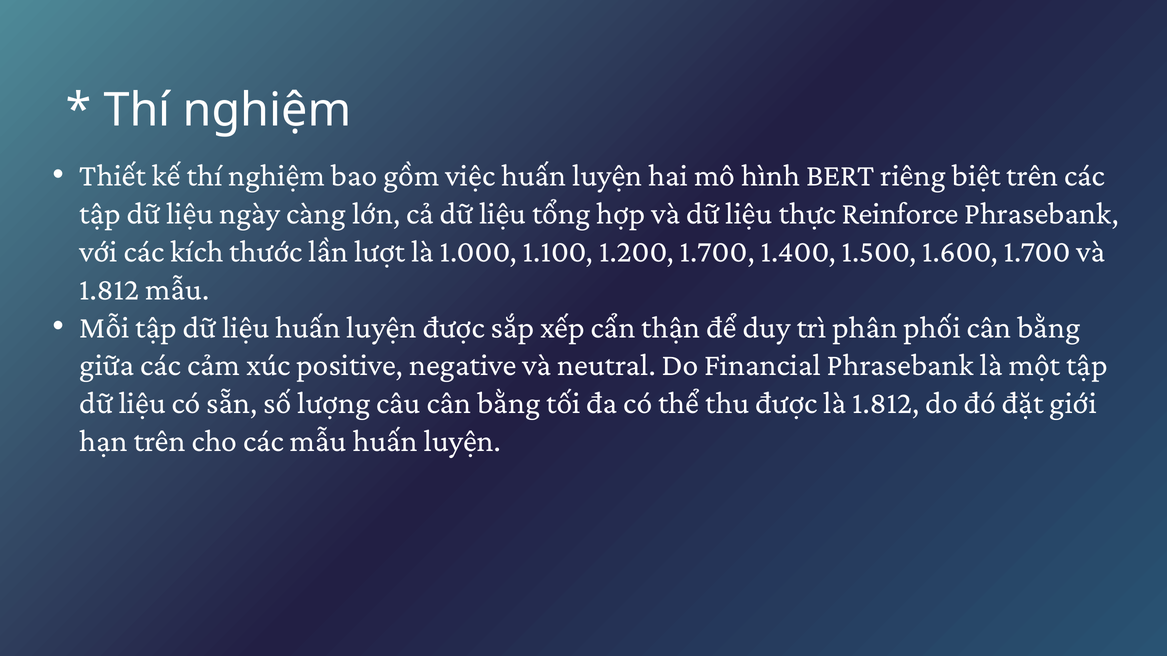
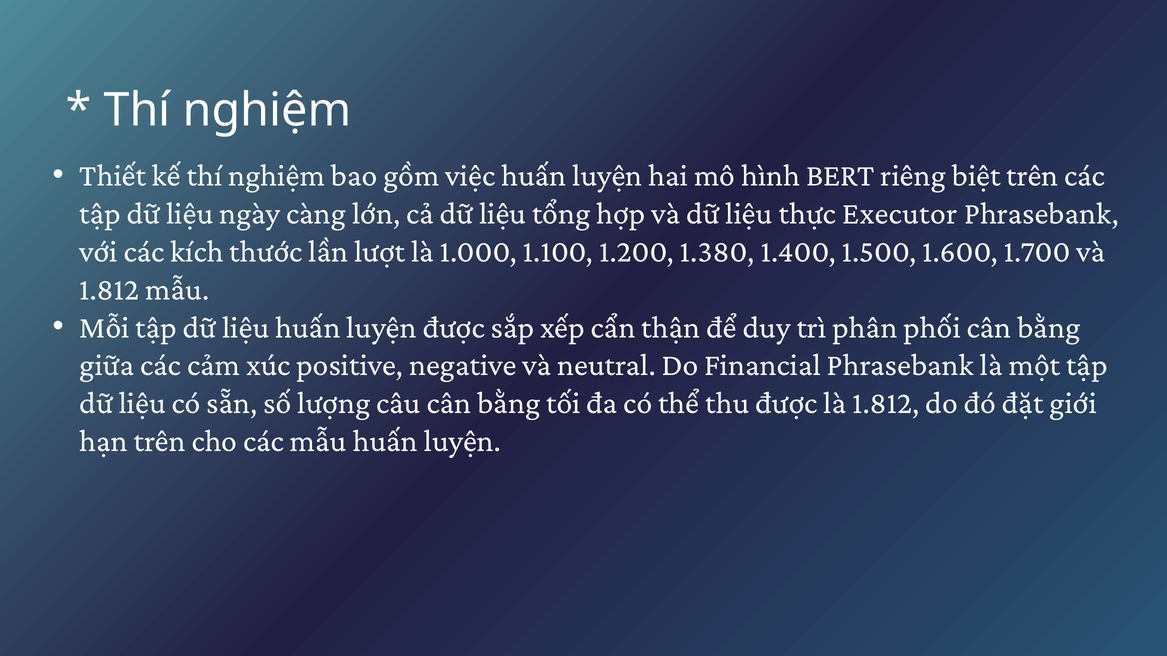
Reinforce: Reinforce -> Executor
1.200 1.700: 1.700 -> 1.380
